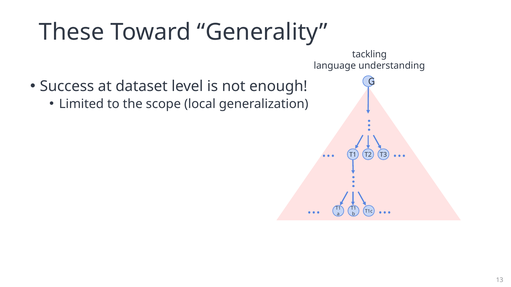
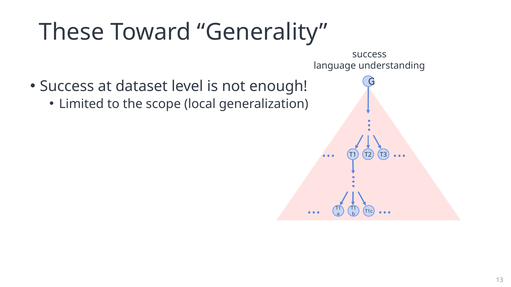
tackling at (369, 54): tackling -> success
